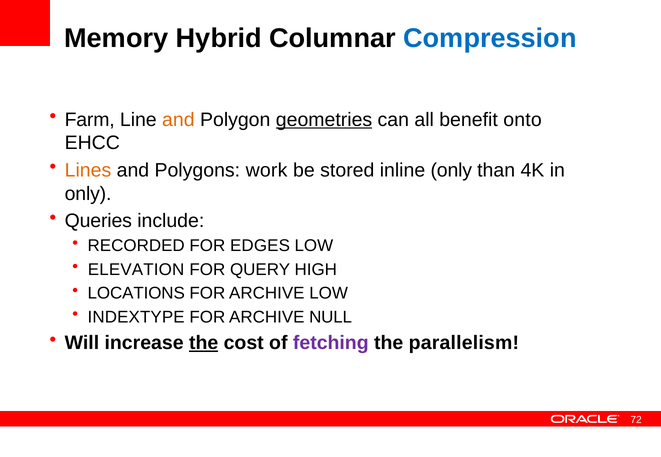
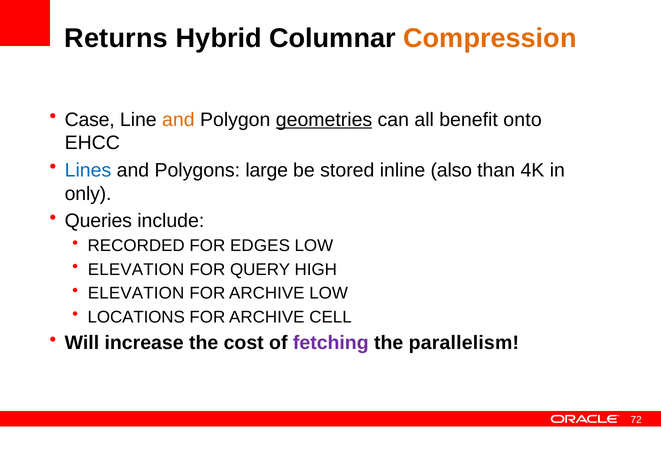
Memory: Memory -> Returns
Compression colour: blue -> orange
Farm: Farm -> Case
Lines colour: orange -> blue
work: work -> large
inline only: only -> also
LOCATIONS at (136, 294): LOCATIONS -> ELEVATION
INDEXTYPE: INDEXTYPE -> LOCATIONS
NULL: NULL -> CELL
the at (204, 343) underline: present -> none
